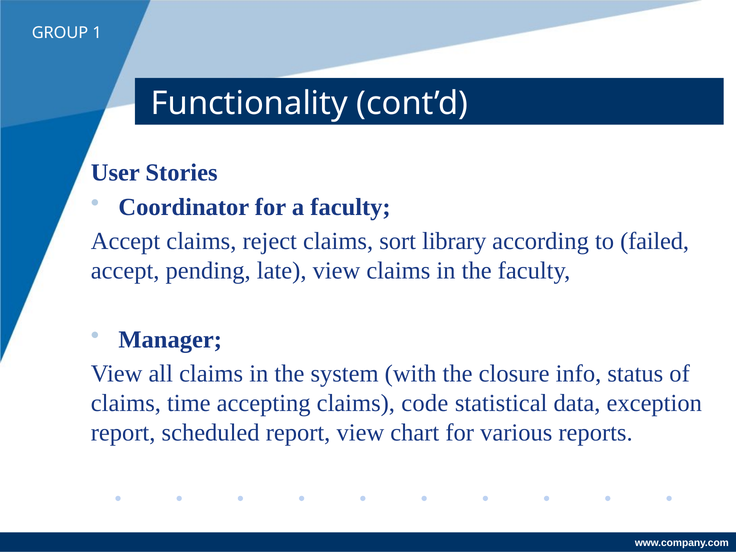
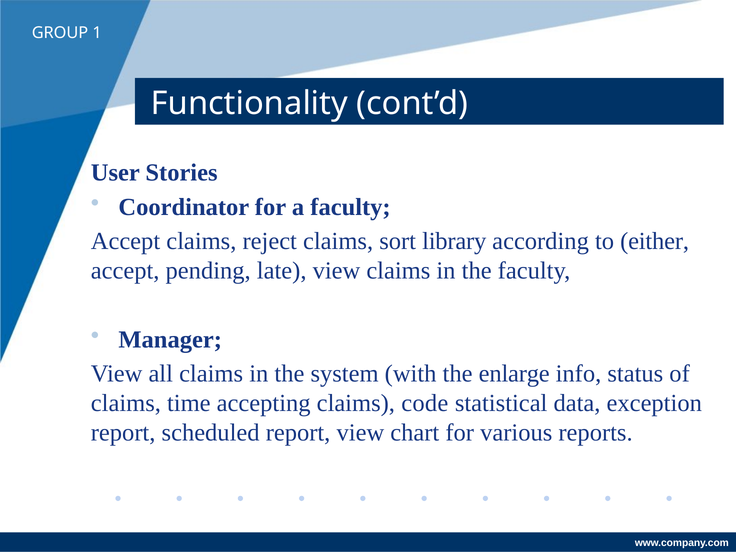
failed: failed -> either
closure: closure -> enlarge
